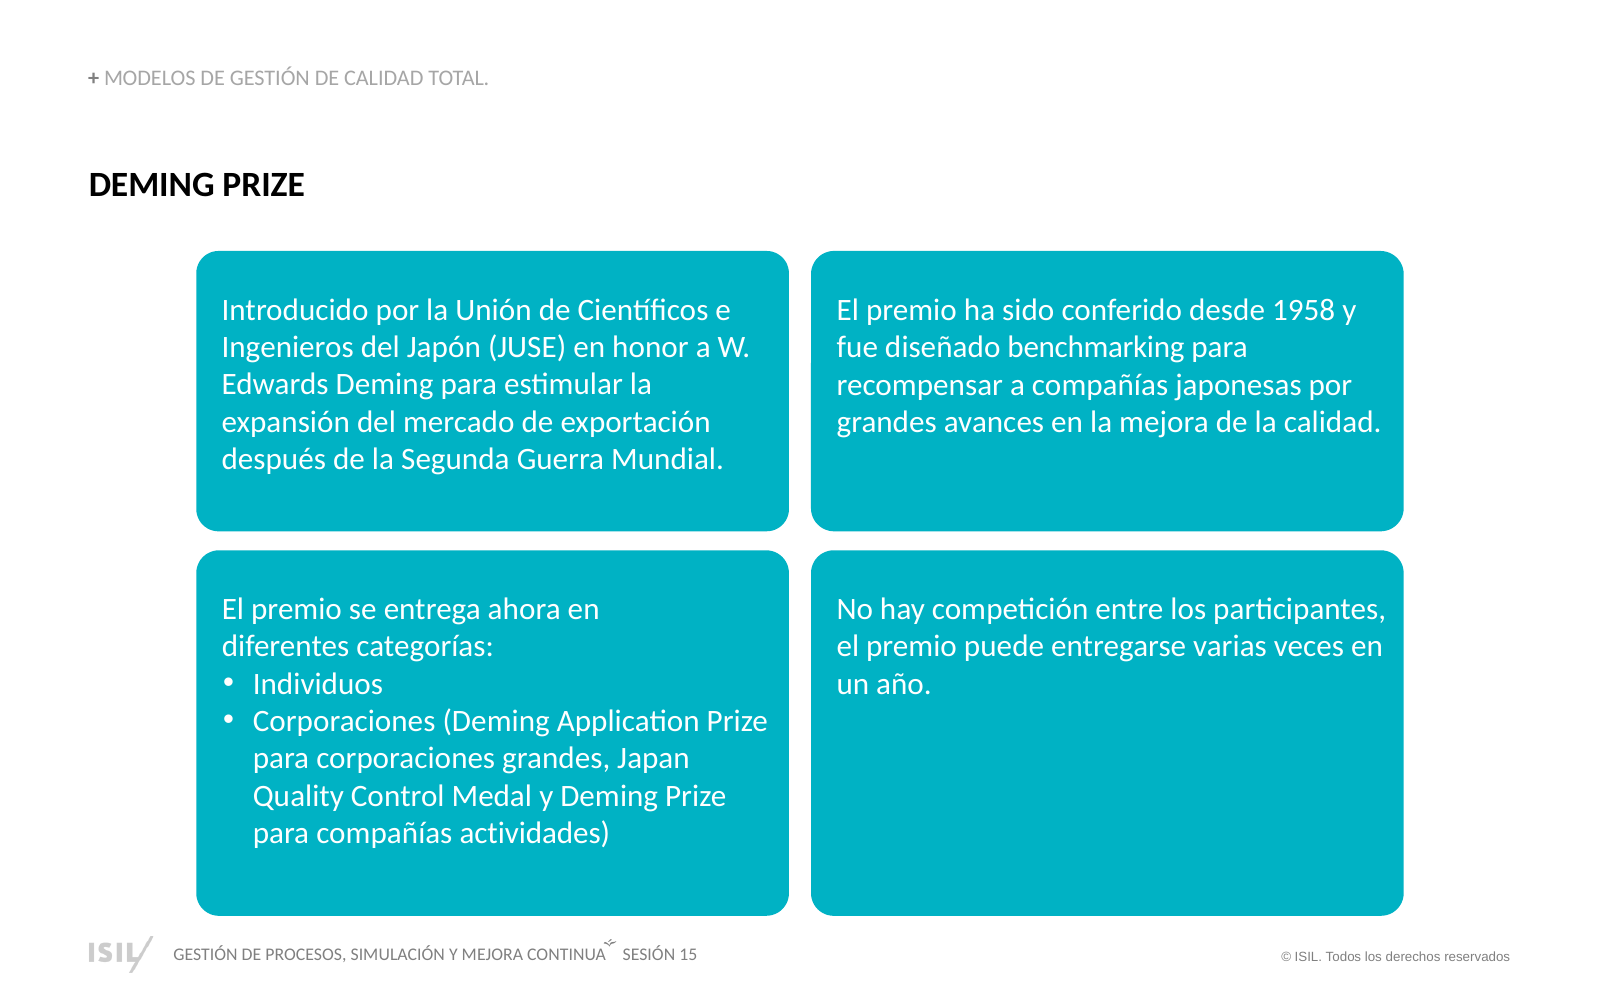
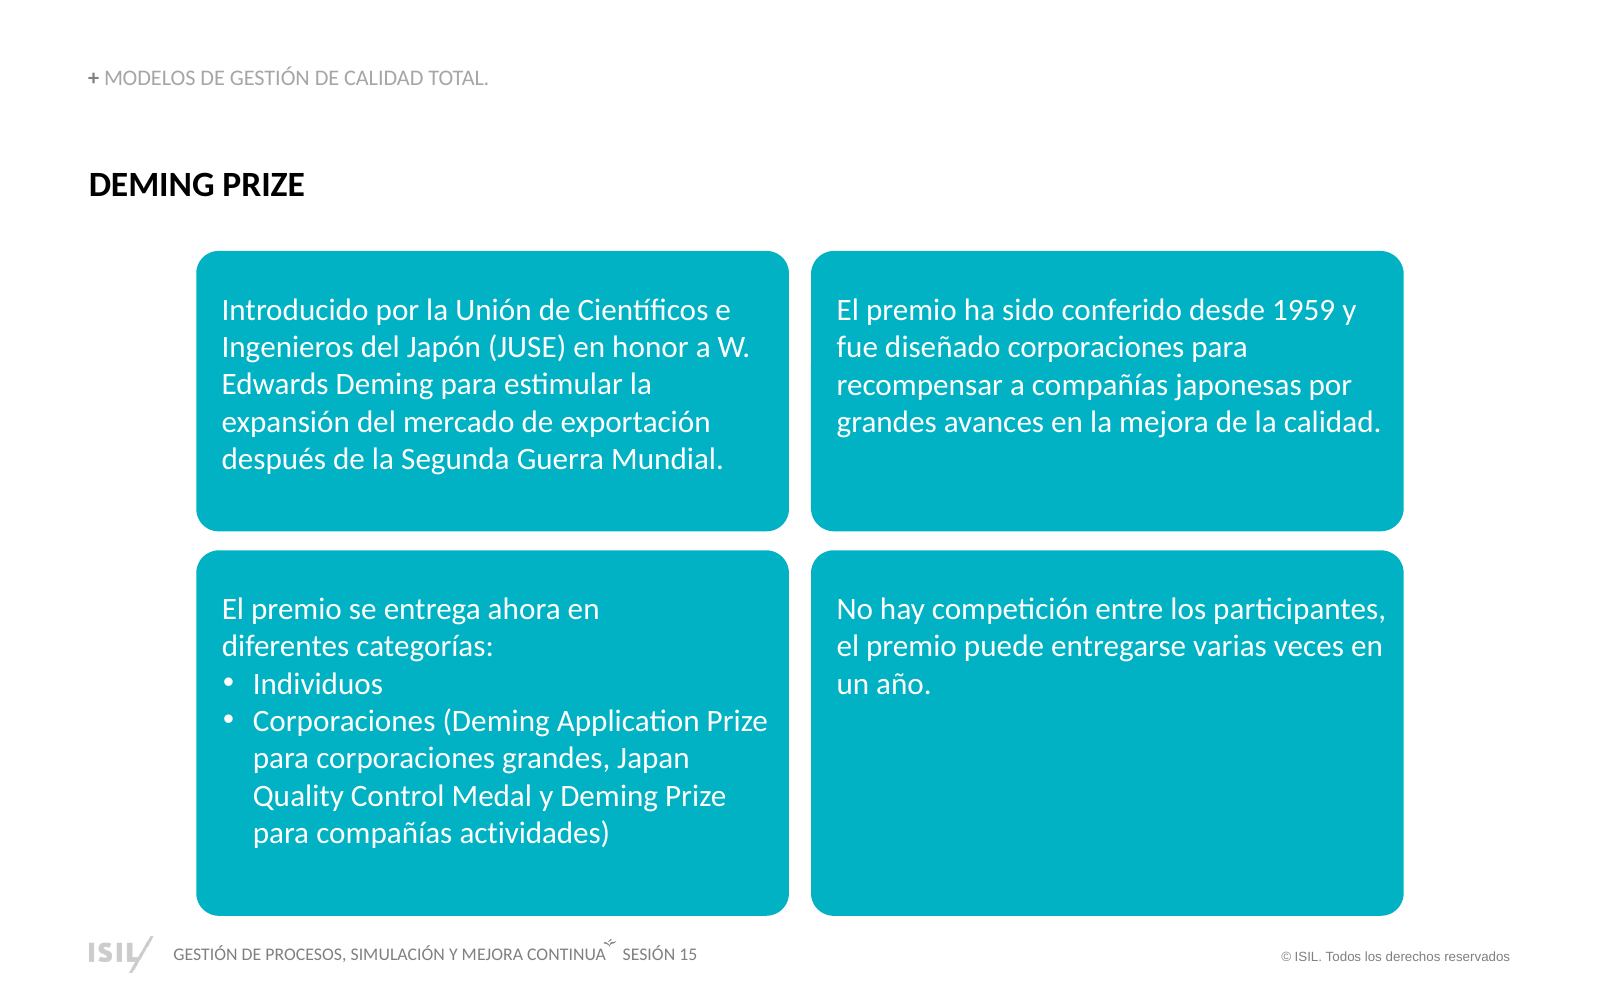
1958: 1958 -> 1959
diseñado benchmarking: benchmarking -> corporaciones
